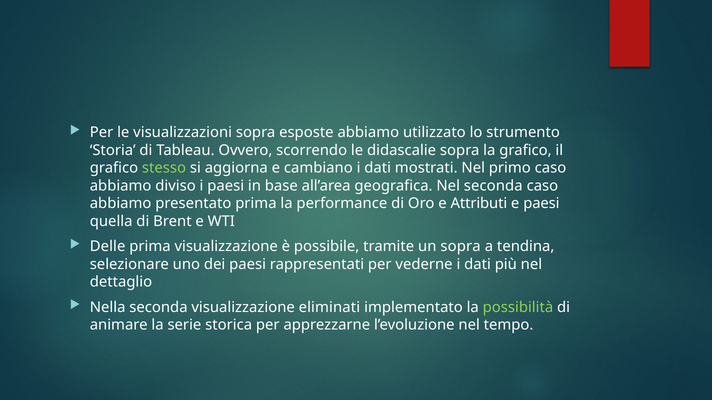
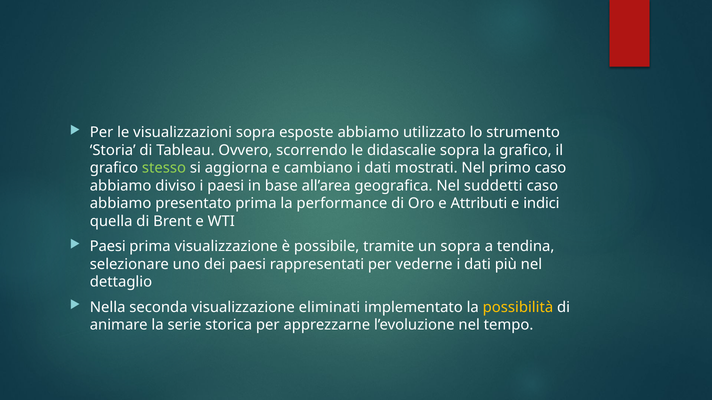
Nel seconda: seconda -> suddetti
e paesi: paesi -> indici
Delle at (108, 247): Delle -> Paesi
possibilità colour: light green -> yellow
